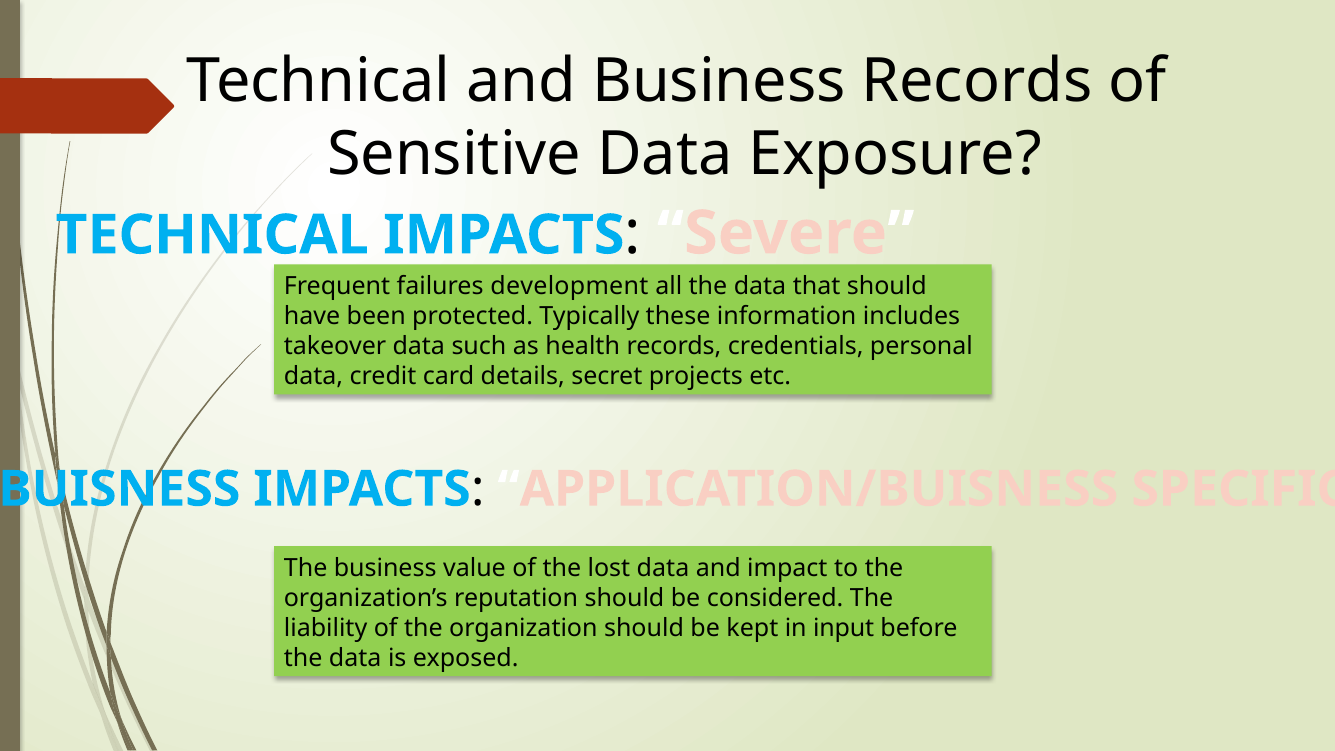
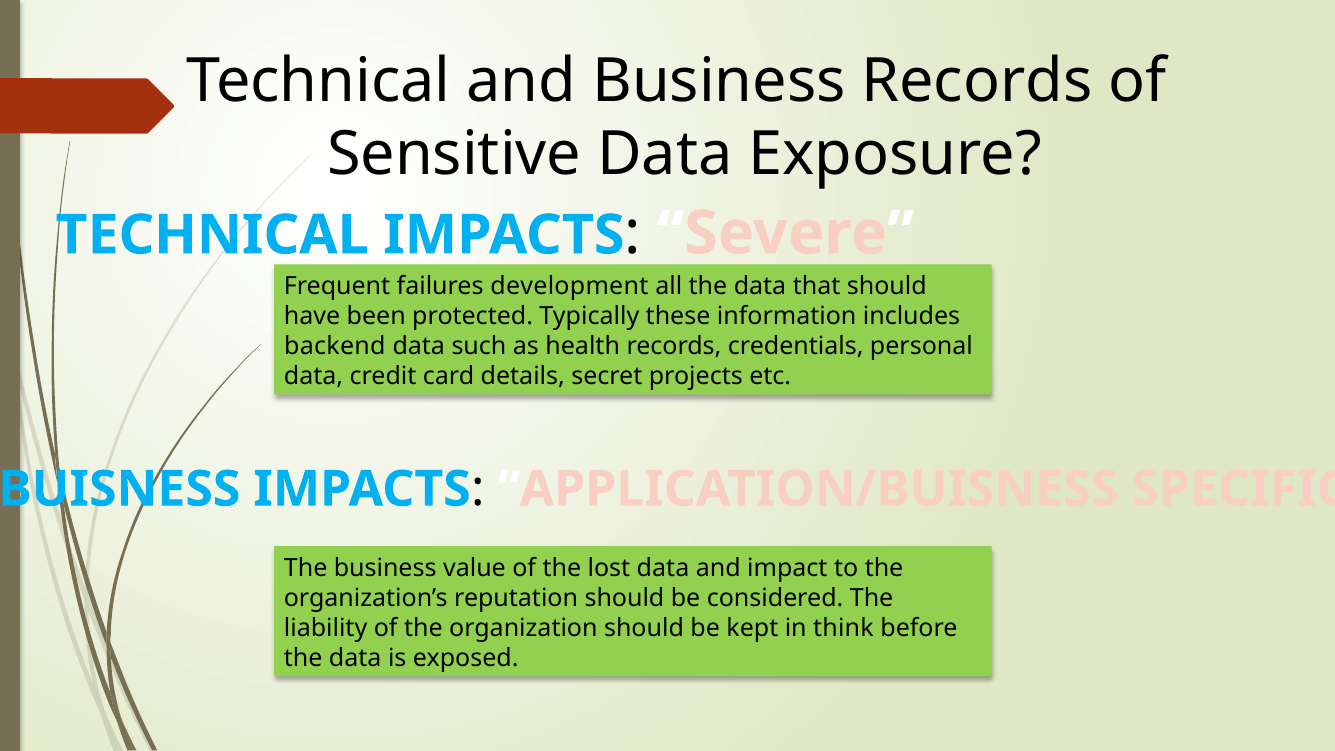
takeover: takeover -> backend
input: input -> think
